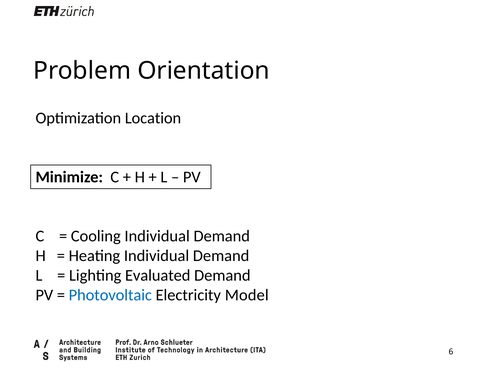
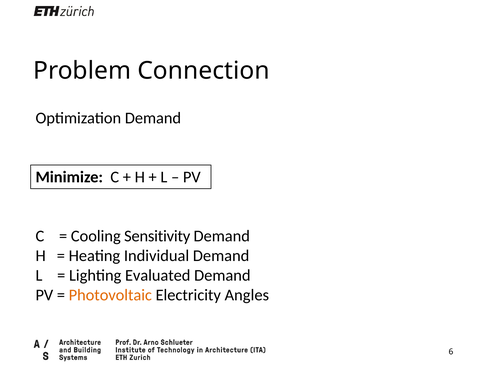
Orientation: Orientation -> Connection
Optimization Location: Location -> Demand
Cooling Individual: Individual -> Sensitivity
Photovoltaic colour: blue -> orange
Model: Model -> Angles
